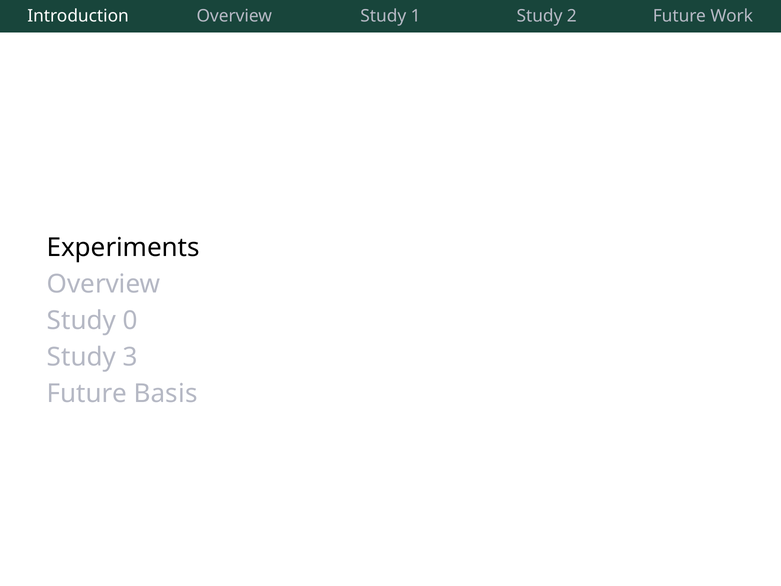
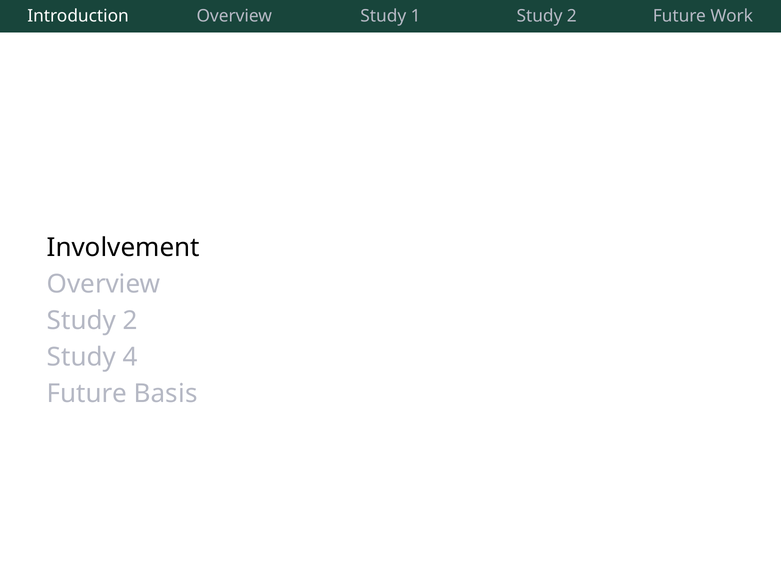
Experiments: Experiments -> Involvement
0 at (130, 321): 0 -> 2
3: 3 -> 4
